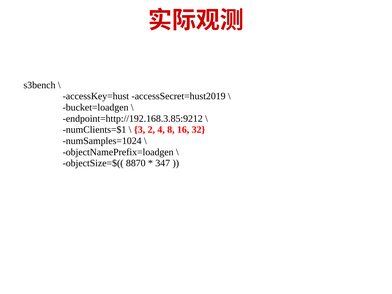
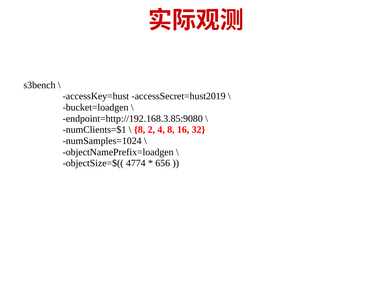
endpoint=http://192.168.3.85:9212: endpoint=http://192.168.3.85:9212 -> endpoint=http://192.168.3.85:9080
3 at (140, 130): 3 -> 8
8870: 8870 -> 4774
347: 347 -> 656
